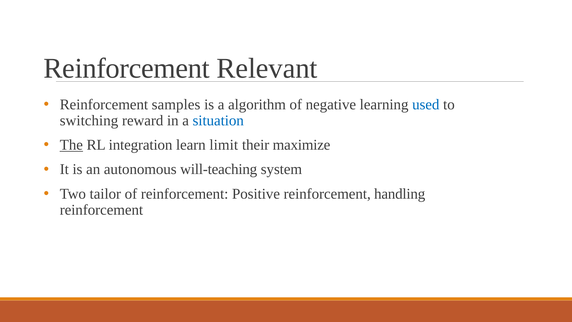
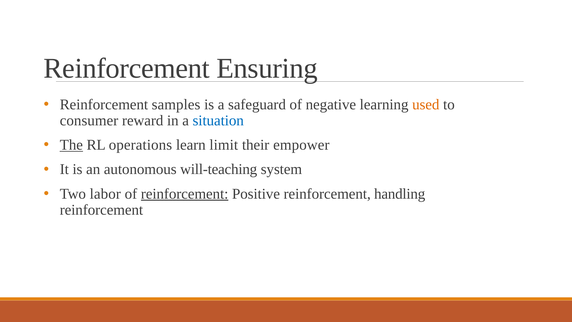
Relevant: Relevant -> Ensuring
algorithm: algorithm -> safeguard
used colour: blue -> orange
switching: switching -> consumer
integration: integration -> operations
maximize: maximize -> empower
tailor: tailor -> labor
reinforcement at (185, 194) underline: none -> present
